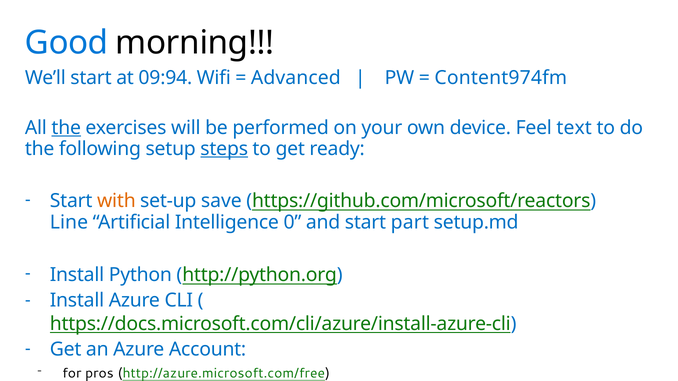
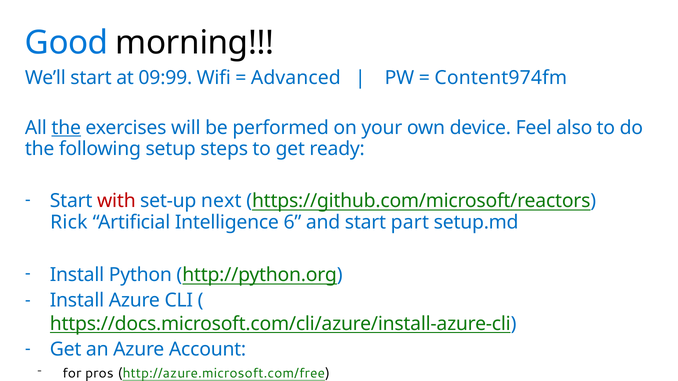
09:94: 09:94 -> 09:99
text: text -> also
steps underline: present -> none
with colour: orange -> red
save: save -> next
Line: Line -> Rick
0: 0 -> 6
